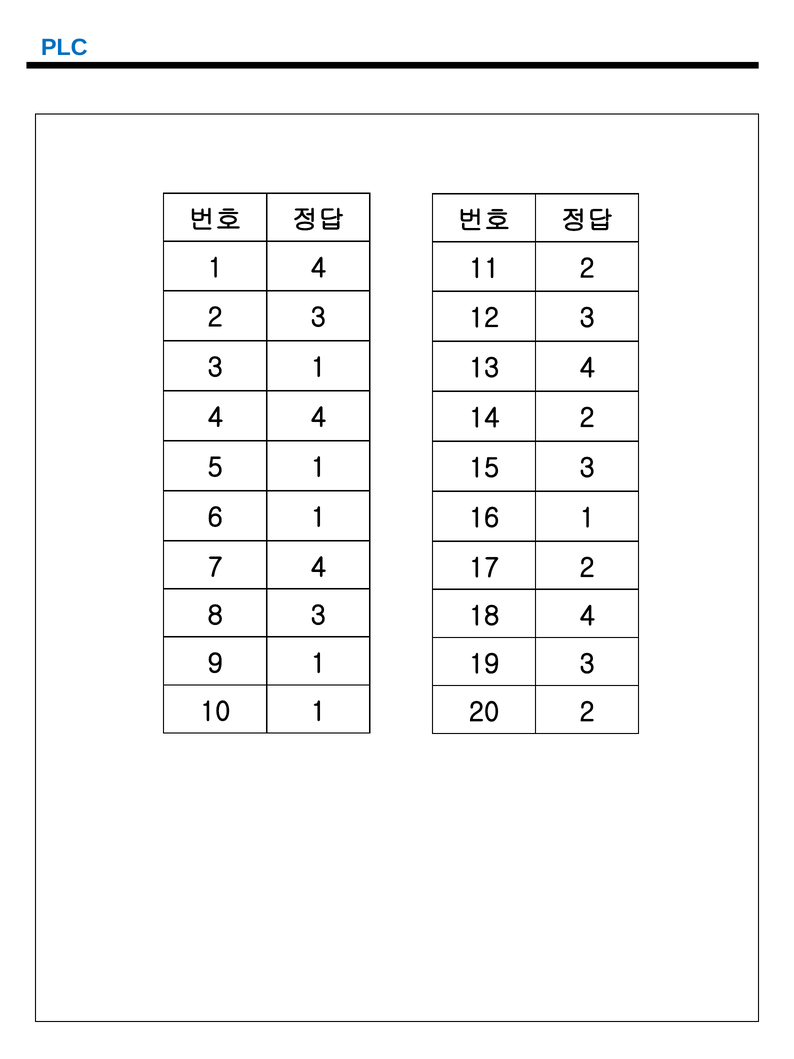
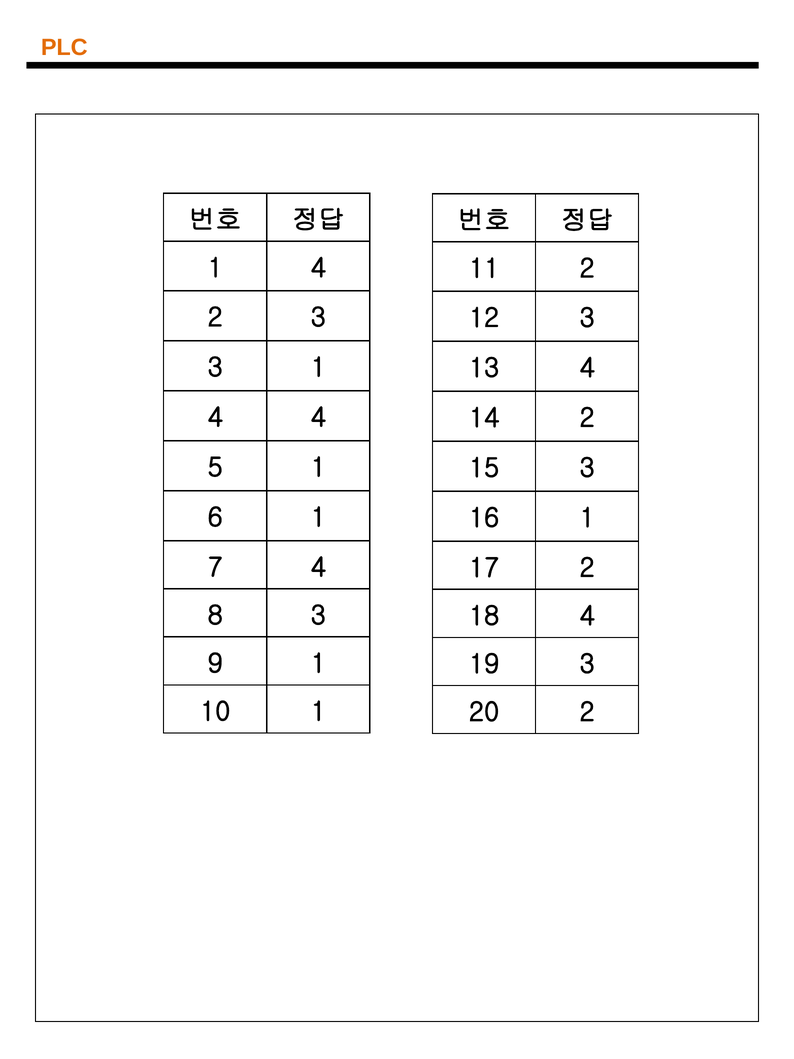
PLC colour: blue -> orange
